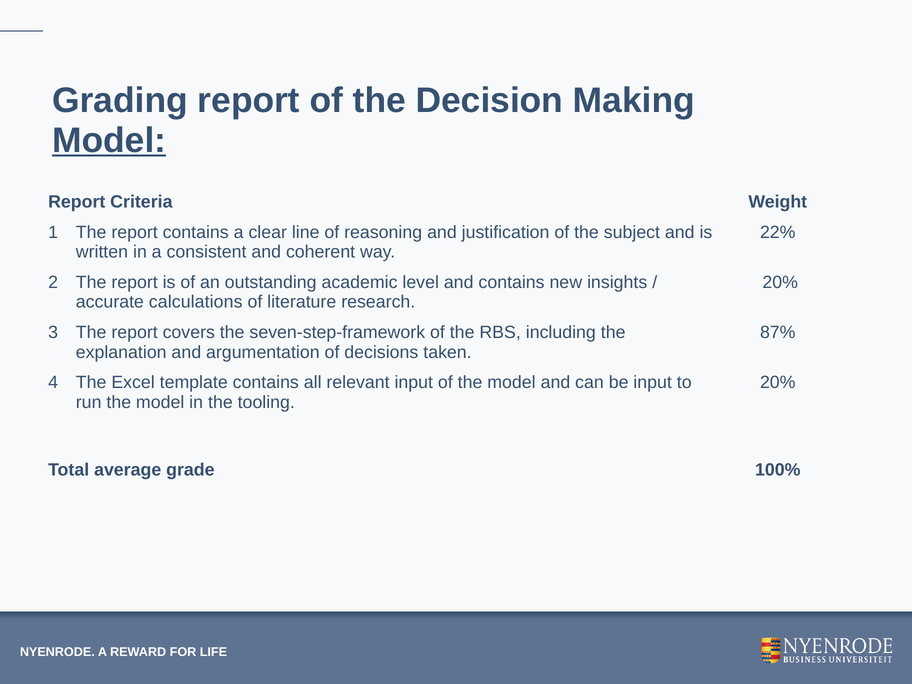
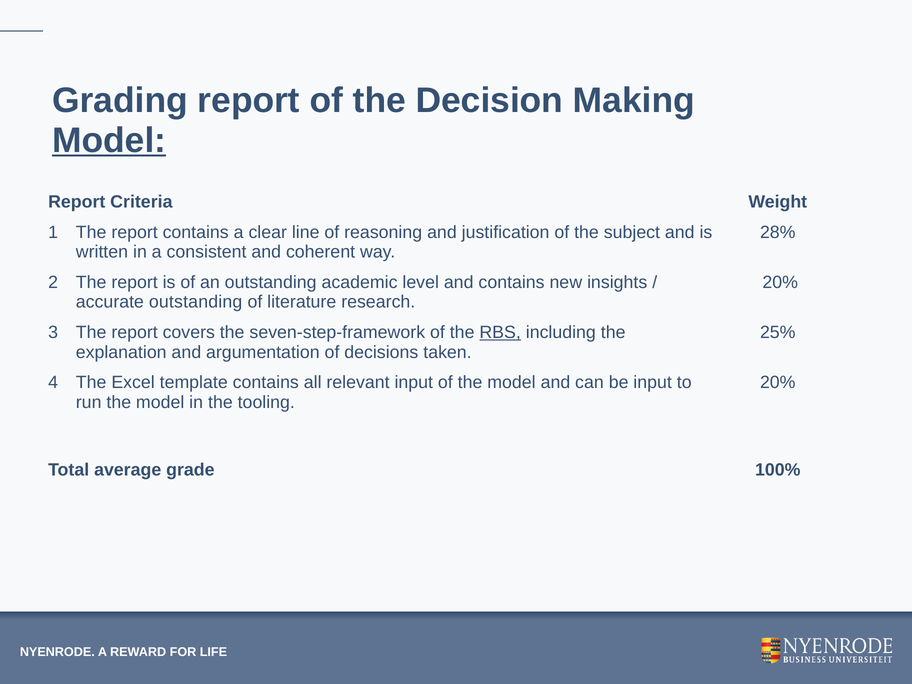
22%: 22% -> 28%
accurate calculations: calculations -> outstanding
RBS underline: none -> present
87%: 87% -> 25%
